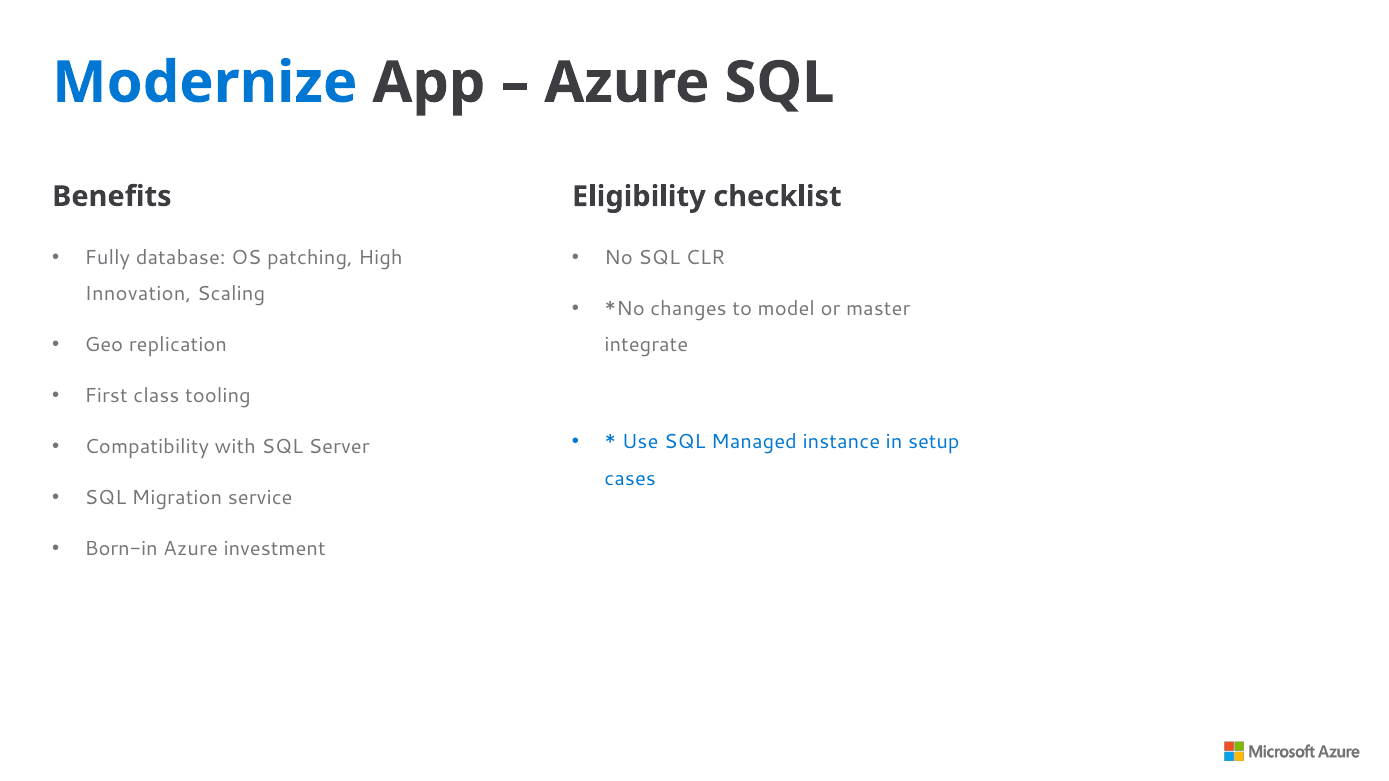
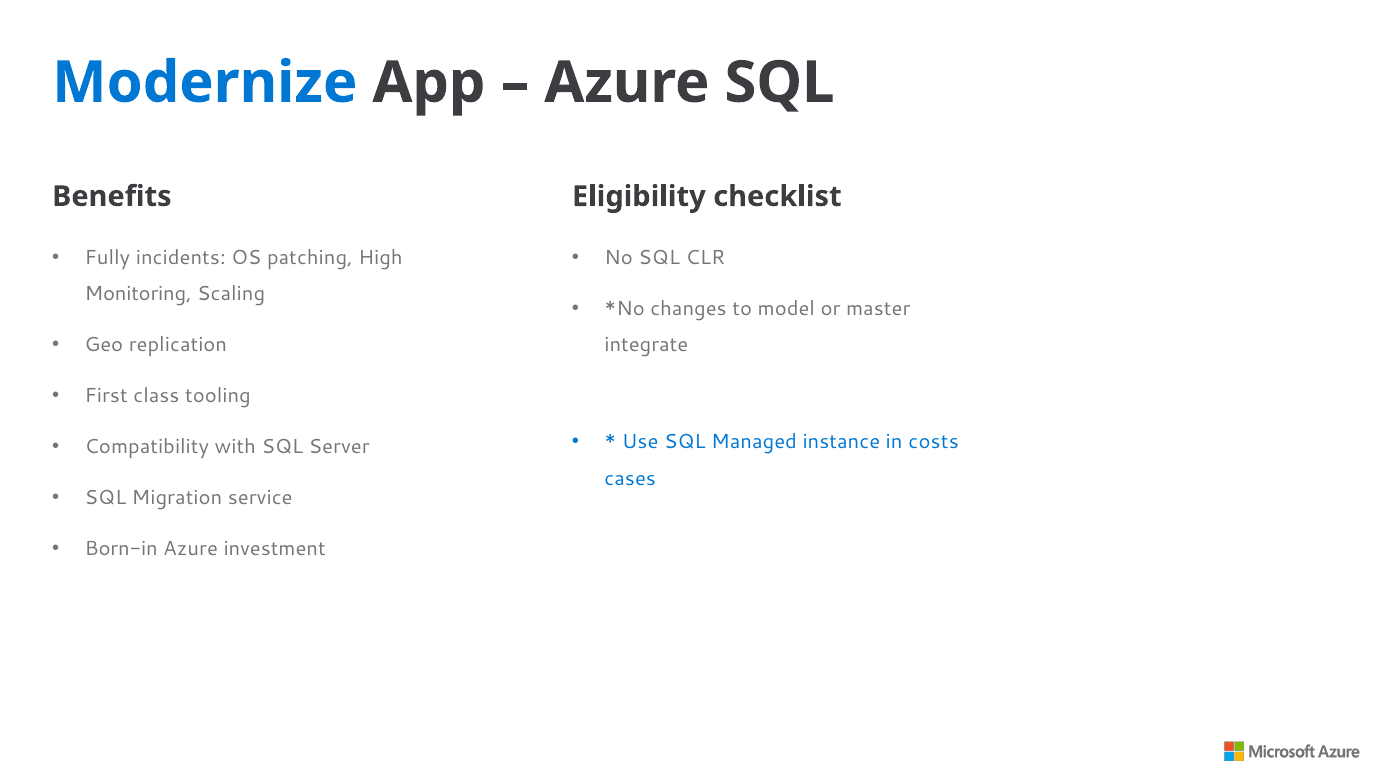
database: database -> incidents
Innovation: Innovation -> Monitoring
setup: setup -> costs
